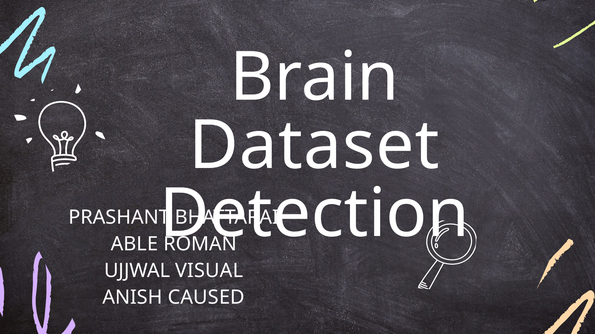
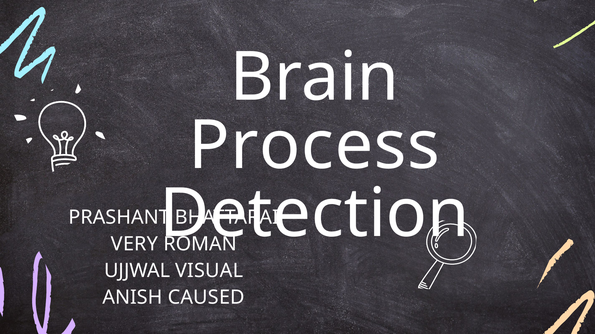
Dataset: Dataset -> Process
ABLE: ABLE -> VERY
